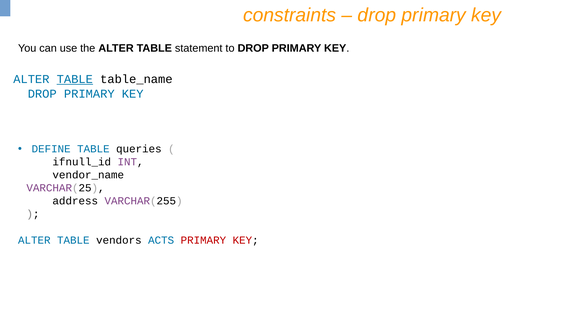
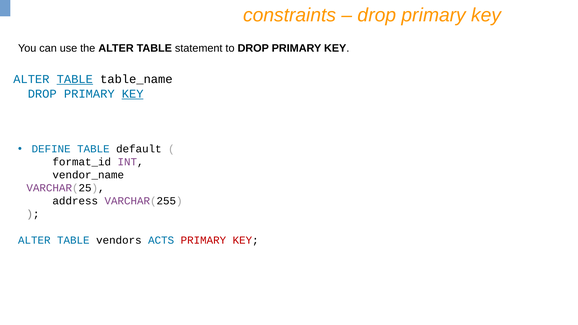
KEY at (133, 94) underline: none -> present
queries: queries -> default
ifnull_id: ifnull_id -> format_id
